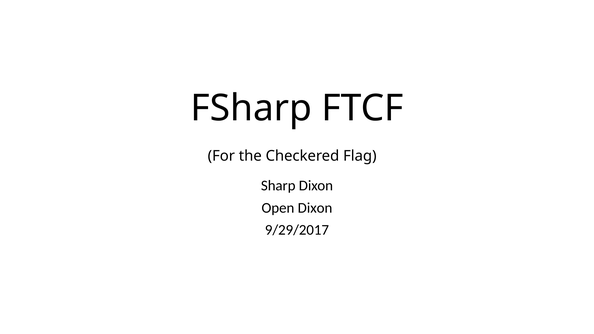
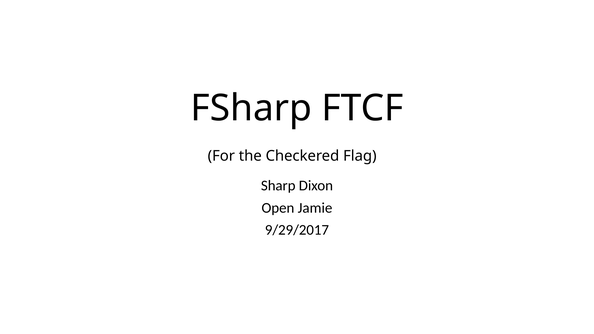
Open Dixon: Dixon -> Jamie
